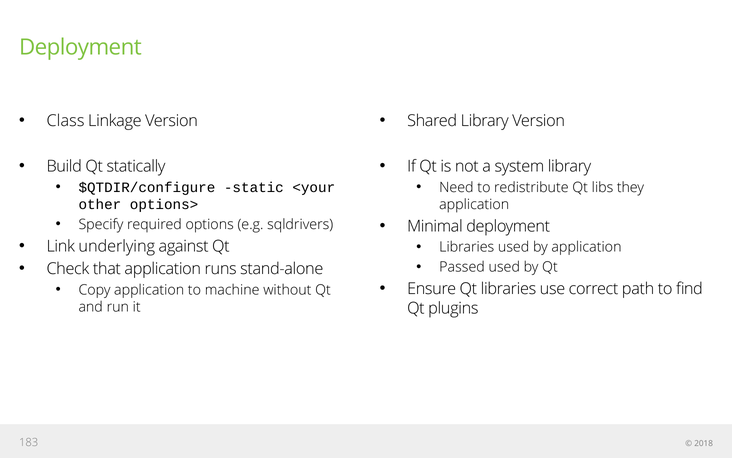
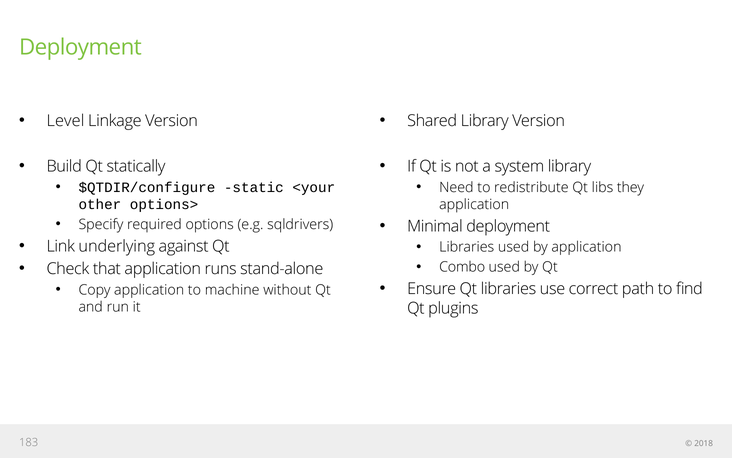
Class: Class -> Level
Passed: Passed -> Combo
